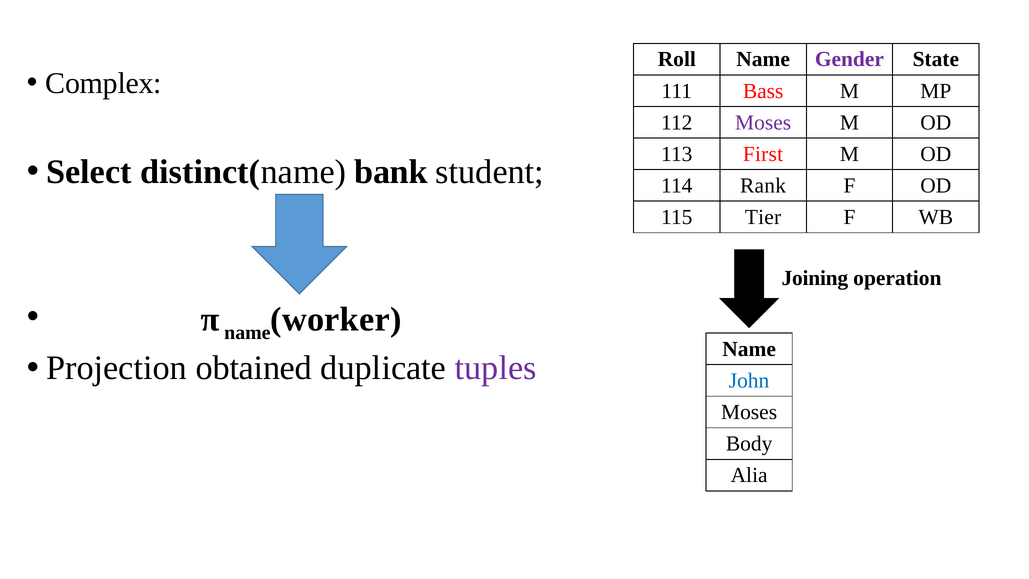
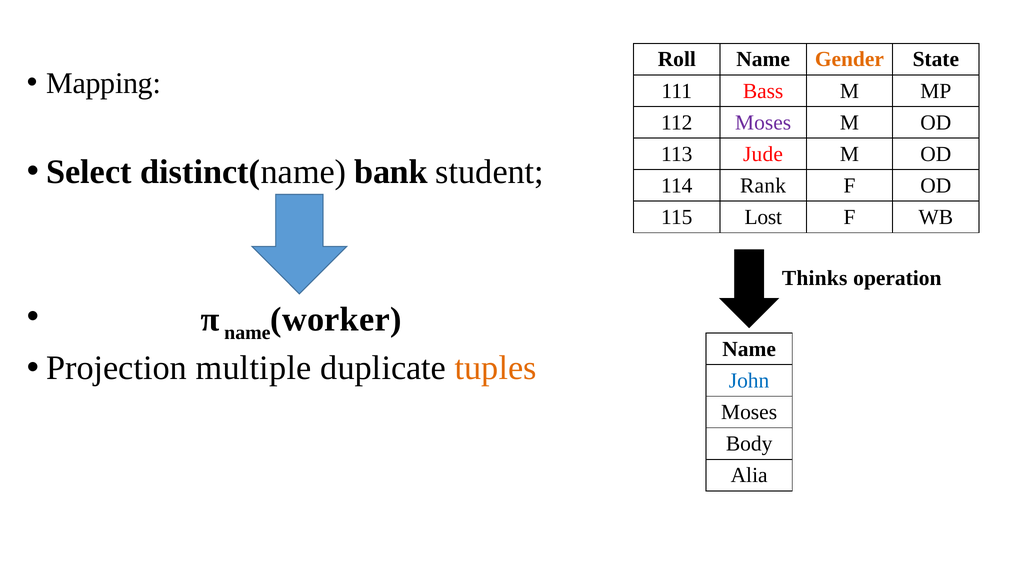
Gender colour: purple -> orange
Complex: Complex -> Mapping
First: First -> Jude
Tier: Tier -> Lost
Joining: Joining -> Thinks
obtained: obtained -> multiple
tuples colour: purple -> orange
